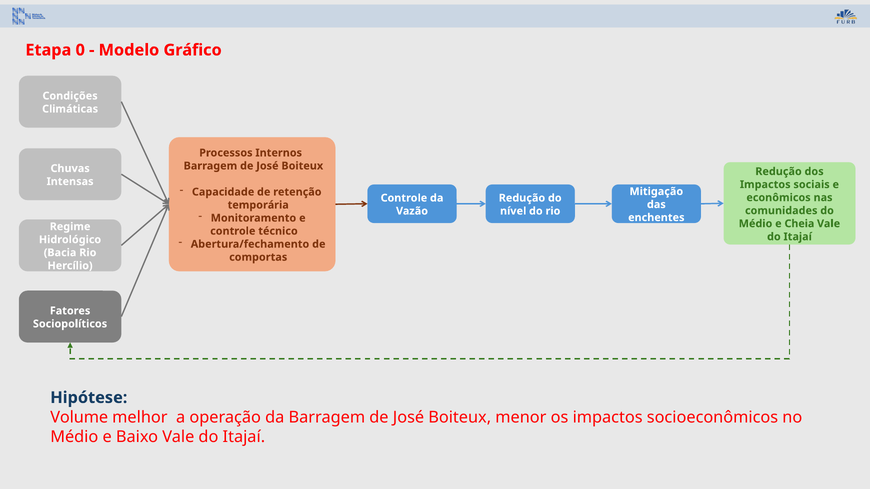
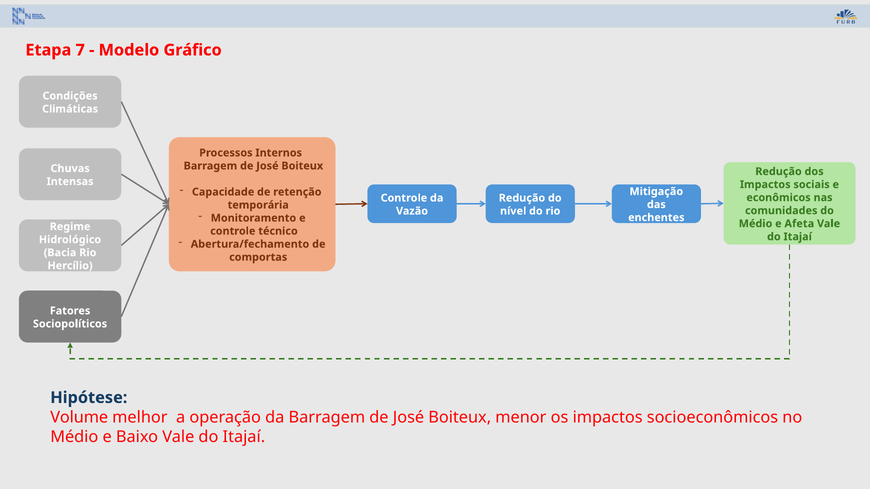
0: 0 -> 7
Cheia: Cheia -> Afeta
